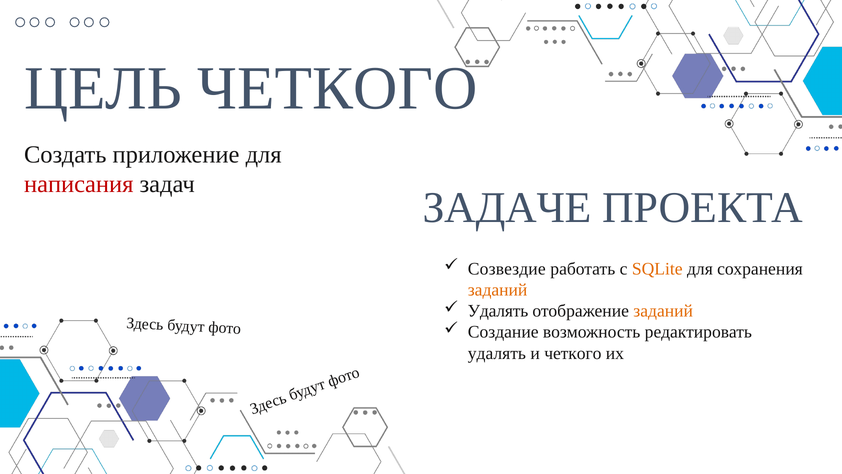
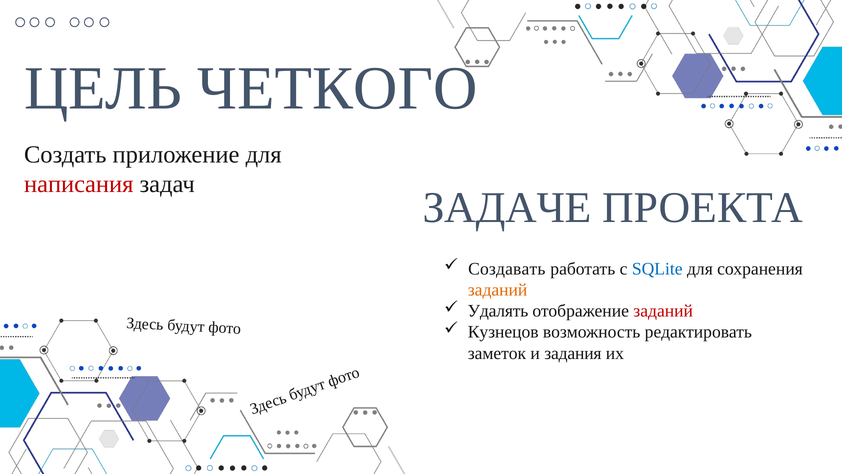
Созвездие: Созвездие -> Создавать
SQLite colour: orange -> blue
заданий at (663, 311) colour: orange -> red
Создание: Создание -> Кузнецов
удалять at (497, 353): удалять -> заметок
и четкого: четкого -> задания
